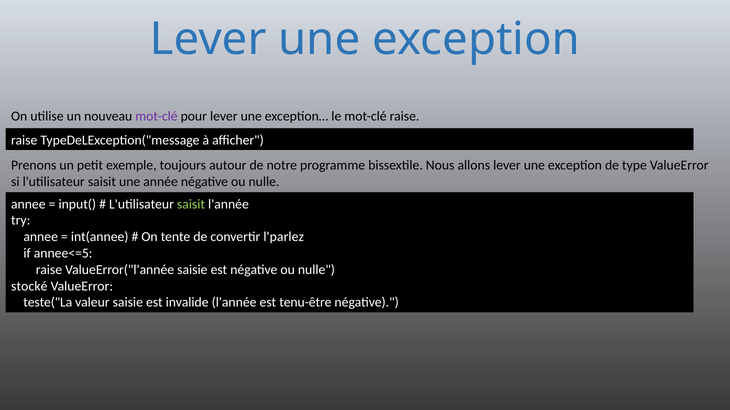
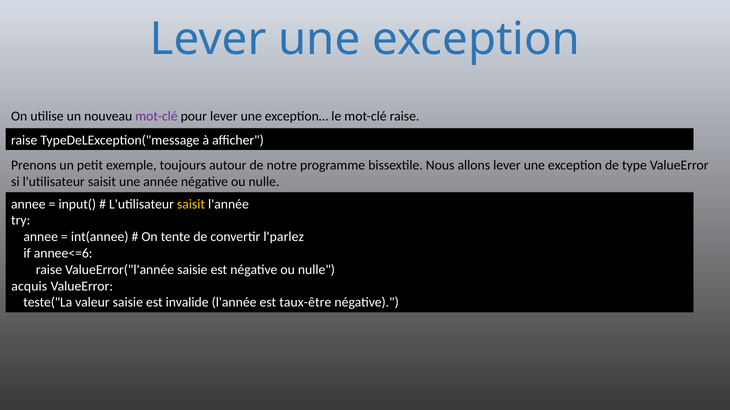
saisit at (191, 204) colour: light green -> yellow
annee<=5: annee<=5 -> annee<=6
stocké: stocké -> acquis
tenu-être: tenu-être -> taux-être
